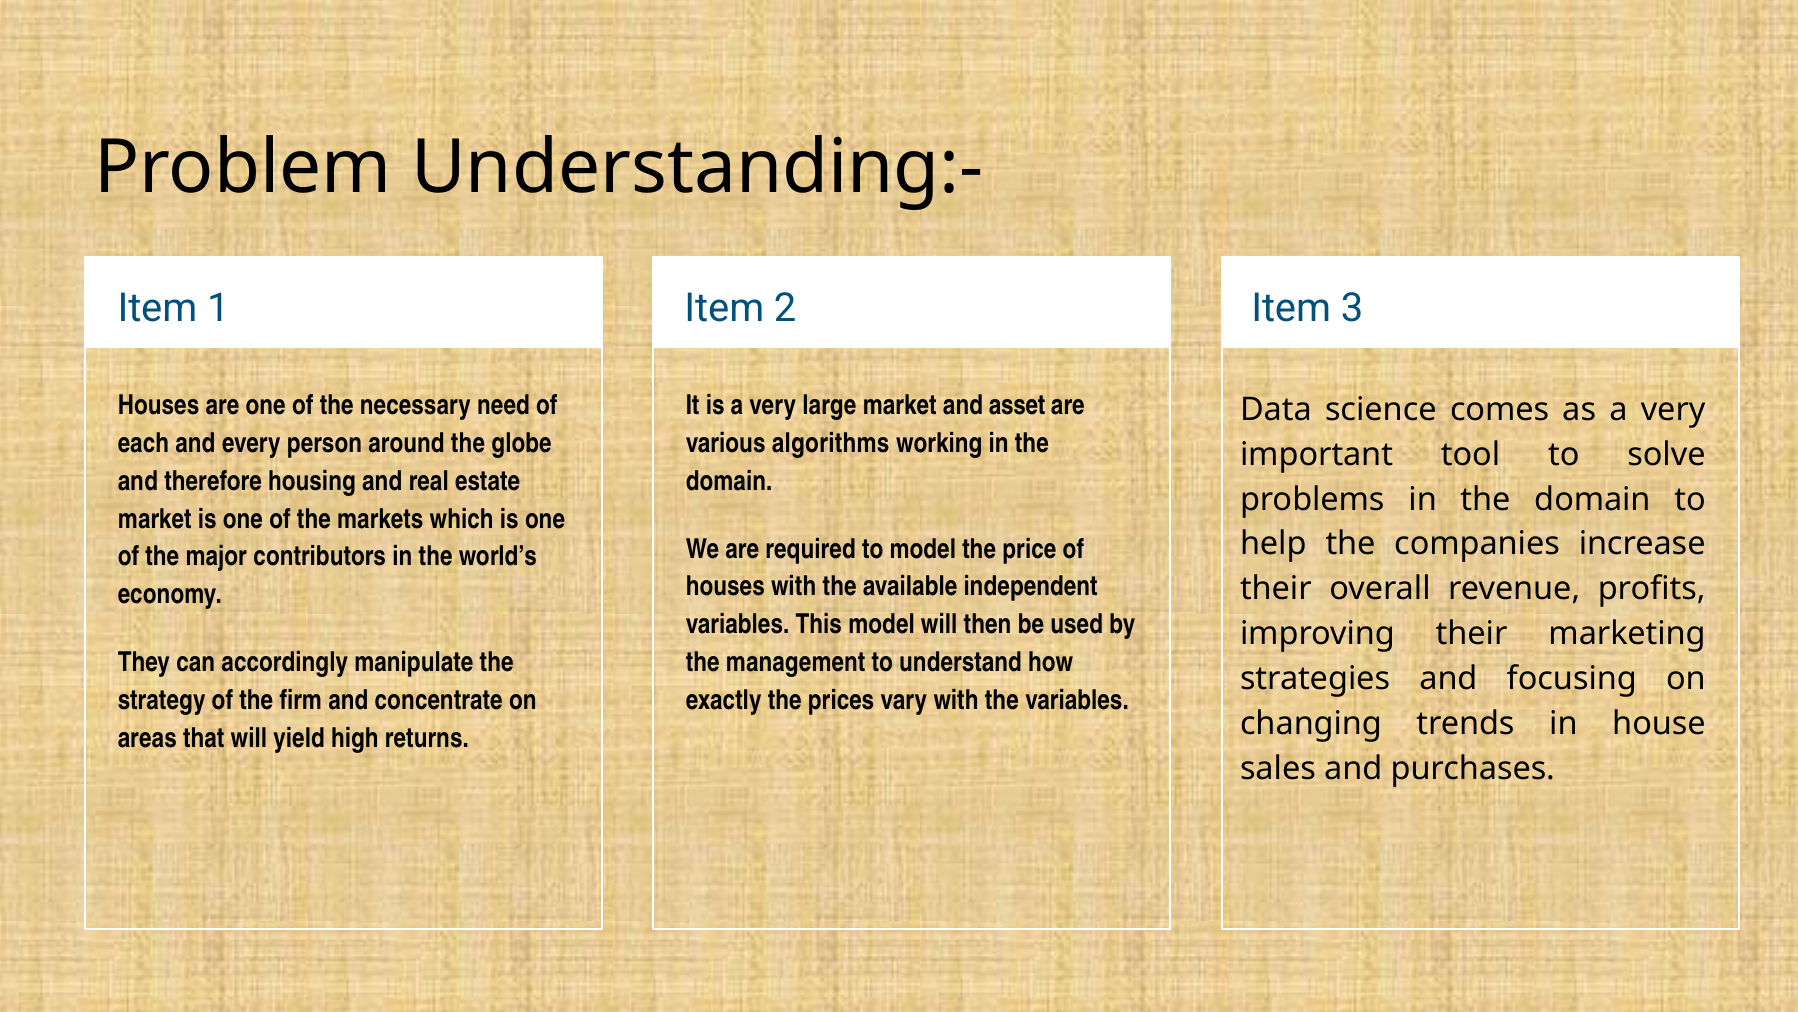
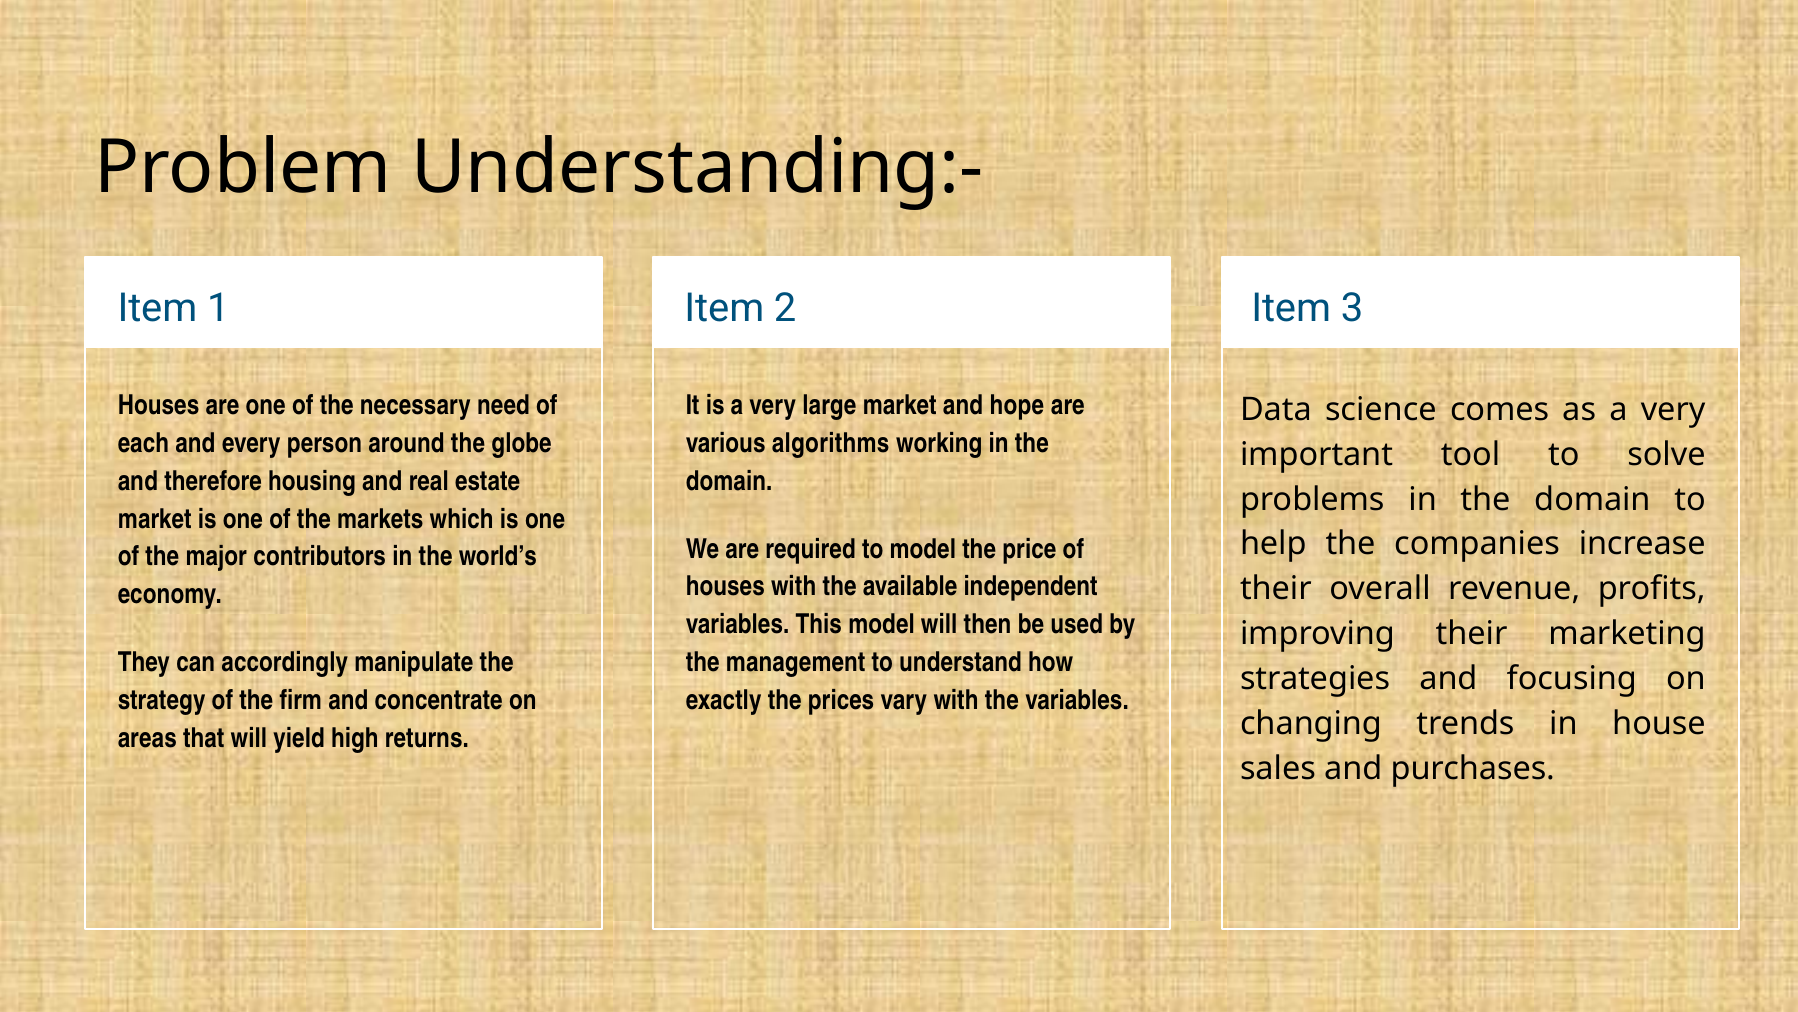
asset: asset -> hope
